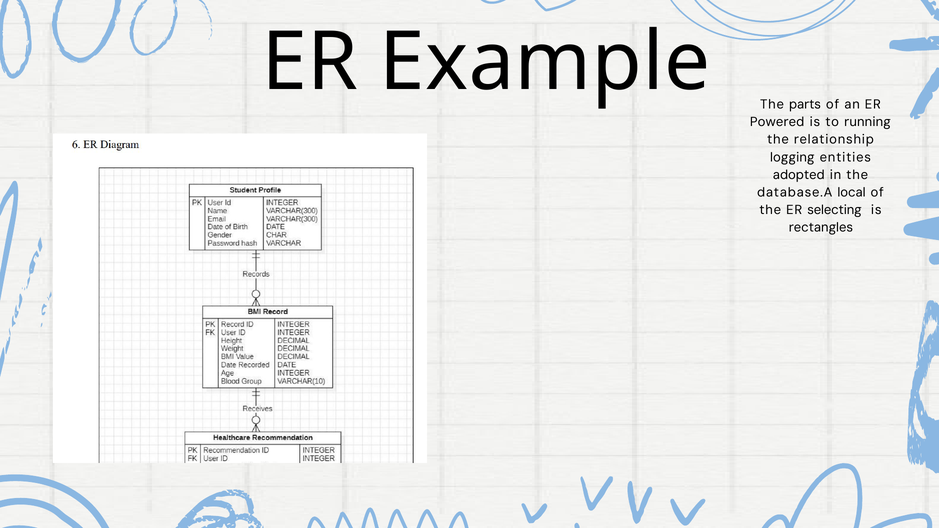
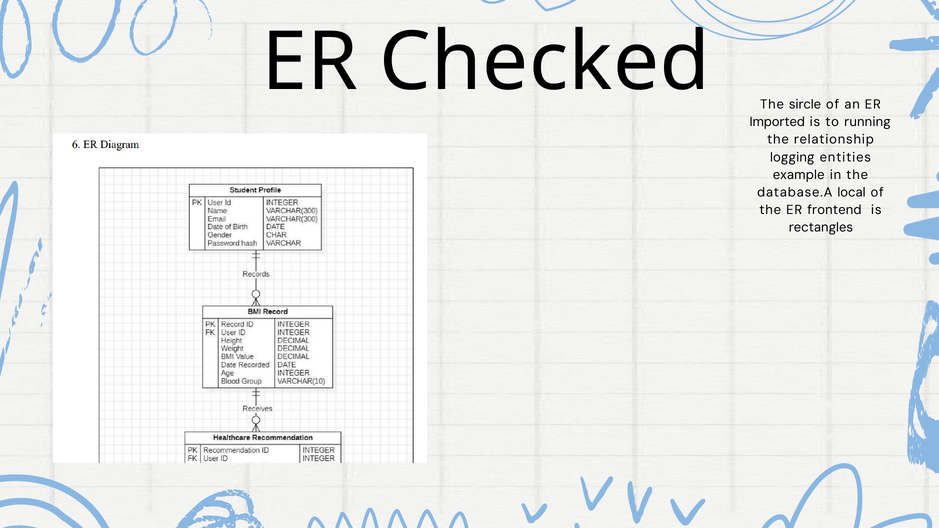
Example: Example -> Checked
parts: parts -> sircle
Powered: Powered -> Imported
adopted: adopted -> example
selecting: selecting -> frontend
